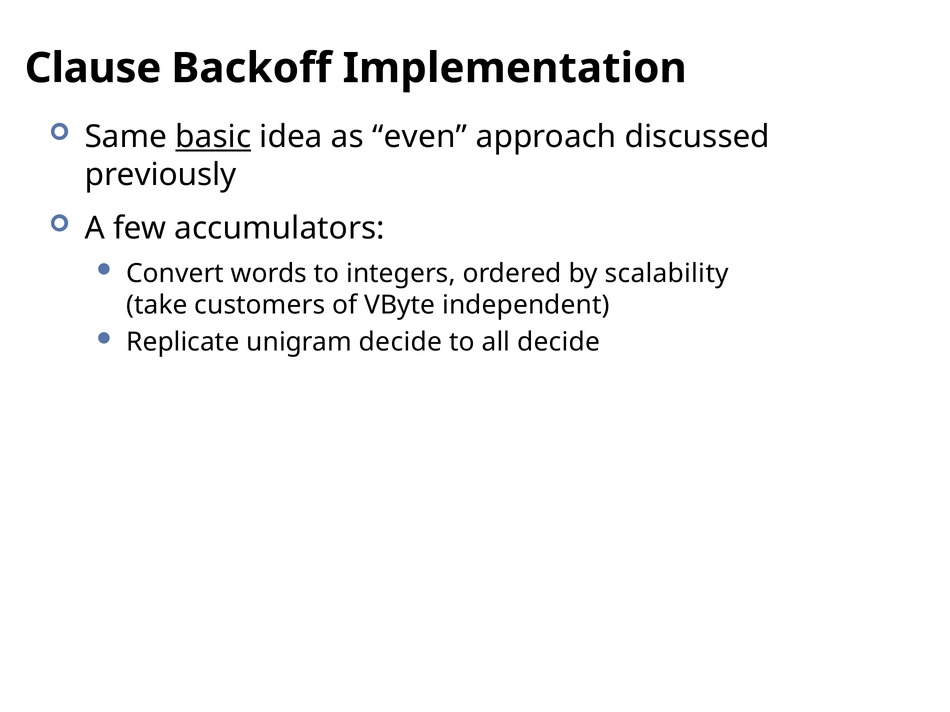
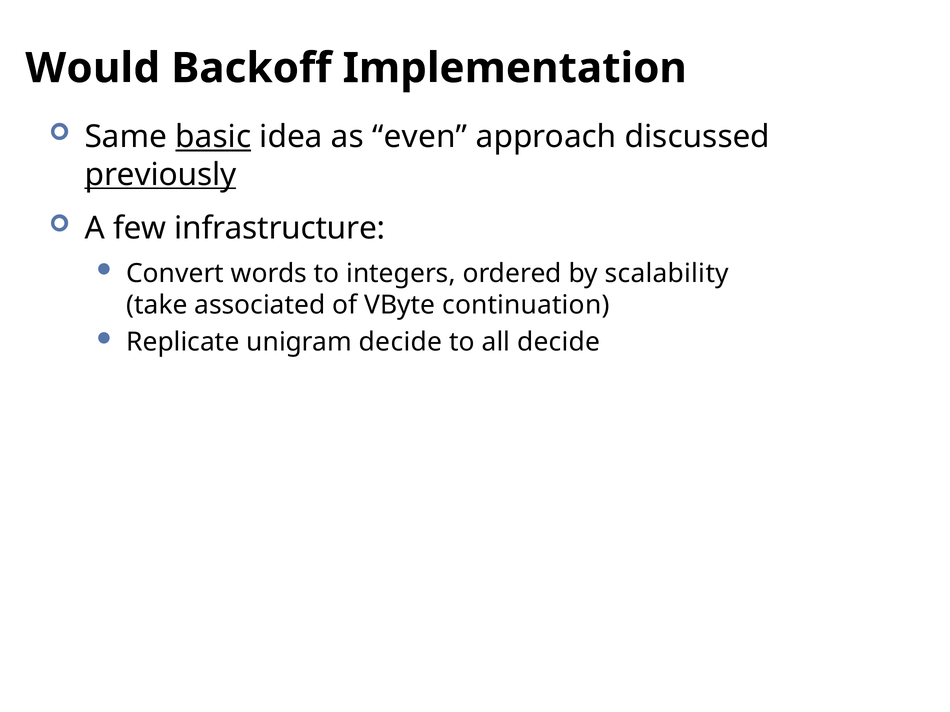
Clause: Clause -> Would
previously underline: none -> present
accumulators: accumulators -> infrastructure
customers: customers -> associated
independent: independent -> continuation
